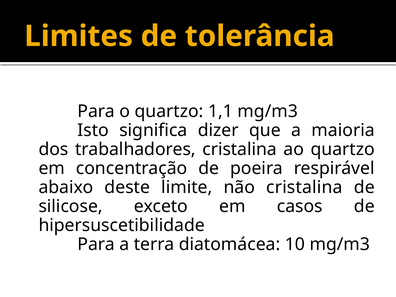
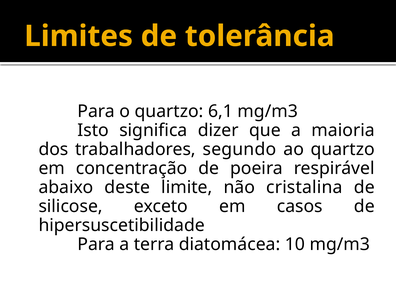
1,1: 1,1 -> 6,1
trabalhadores cristalina: cristalina -> segundo
